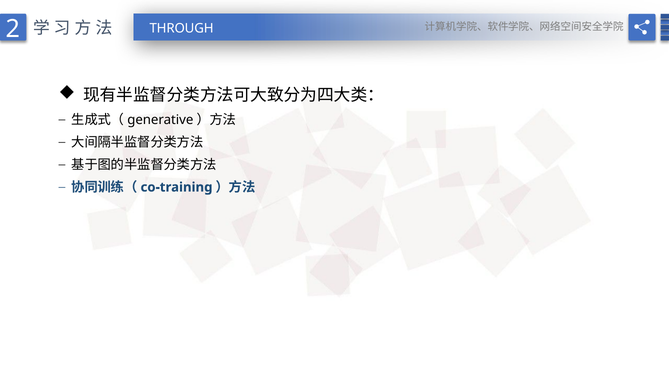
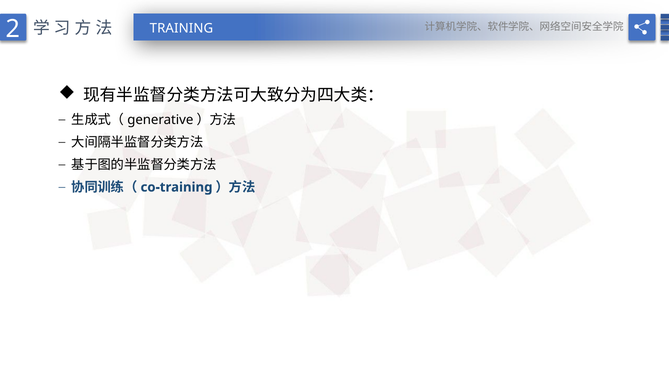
THROUGH: THROUGH -> TRAINING
